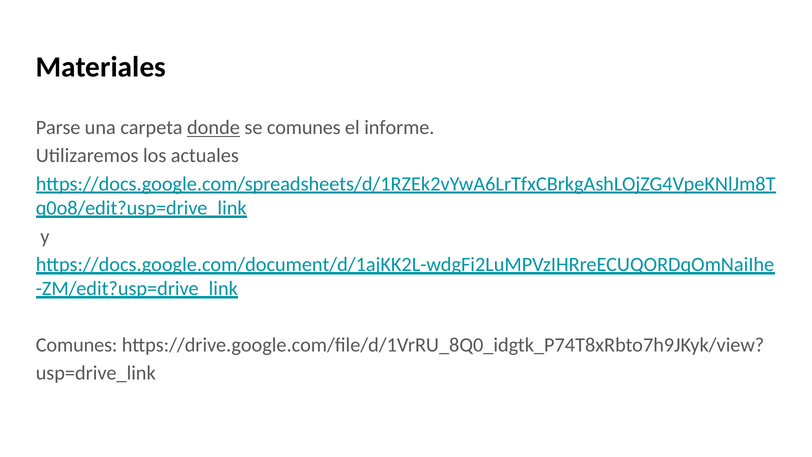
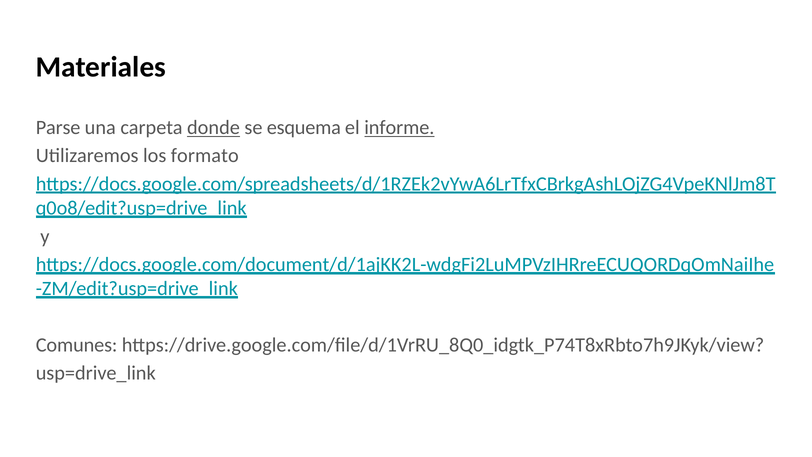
se comunes: comunes -> esquema
informe underline: none -> present
actuales: actuales -> formato
